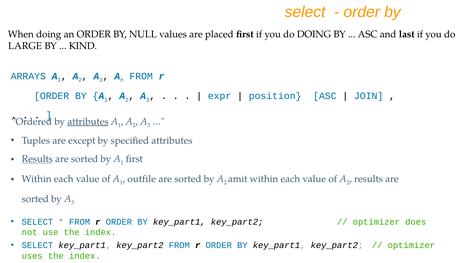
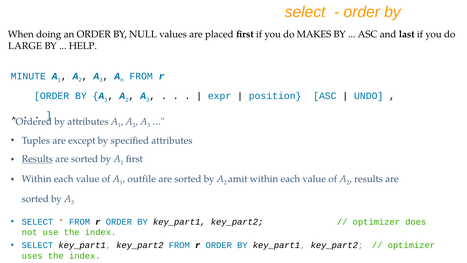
do DOING: DOING -> MAKES
KIND: KIND -> HELP
ARRAYS: ARRAYS -> MINUTE
JOIN: JOIN -> UNDO
attributes at (88, 121) underline: present -> none
